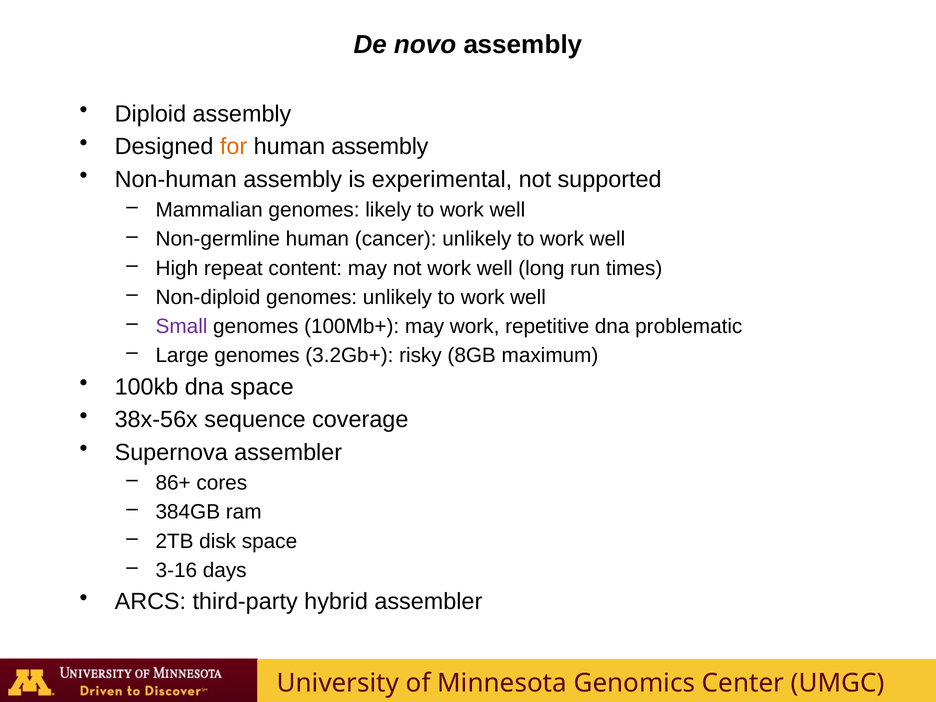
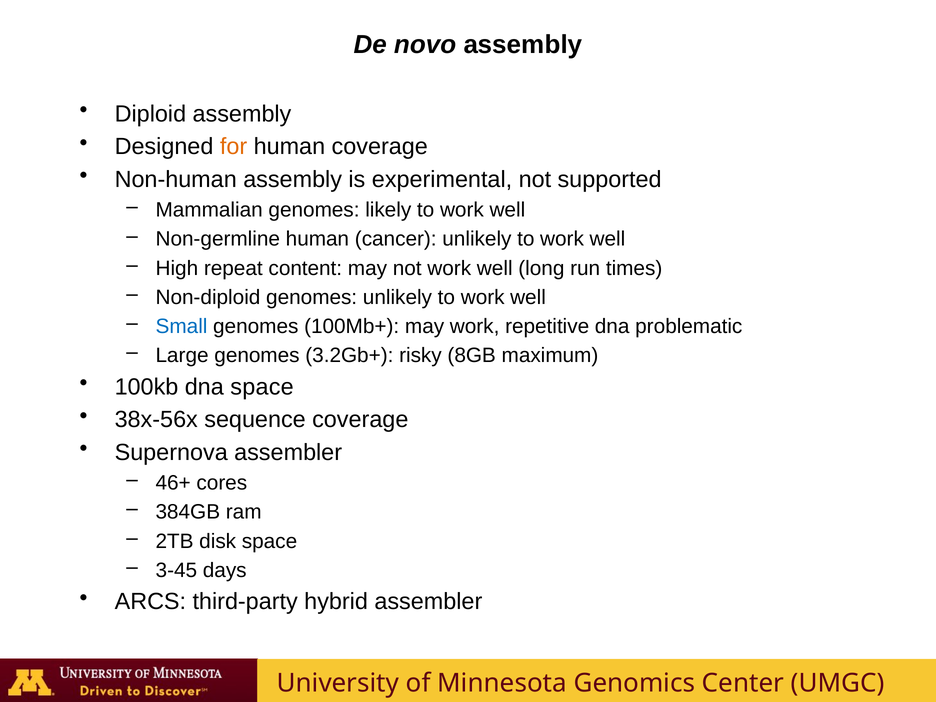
human assembly: assembly -> coverage
Small colour: purple -> blue
86+: 86+ -> 46+
3-16: 3-16 -> 3-45
